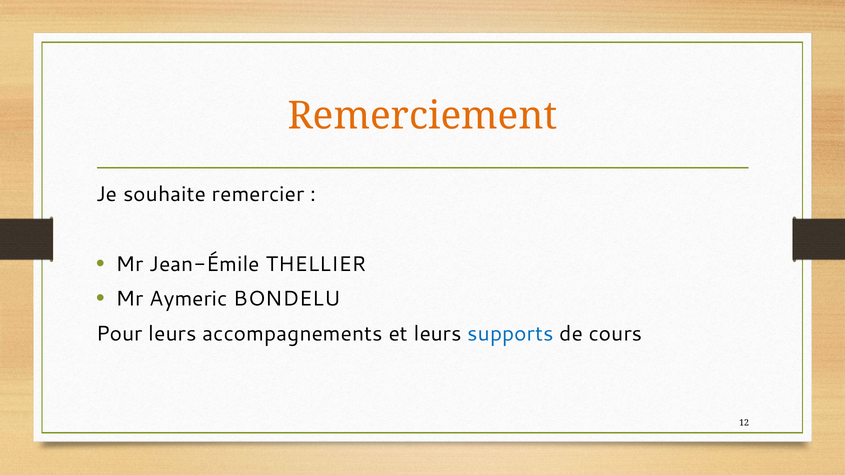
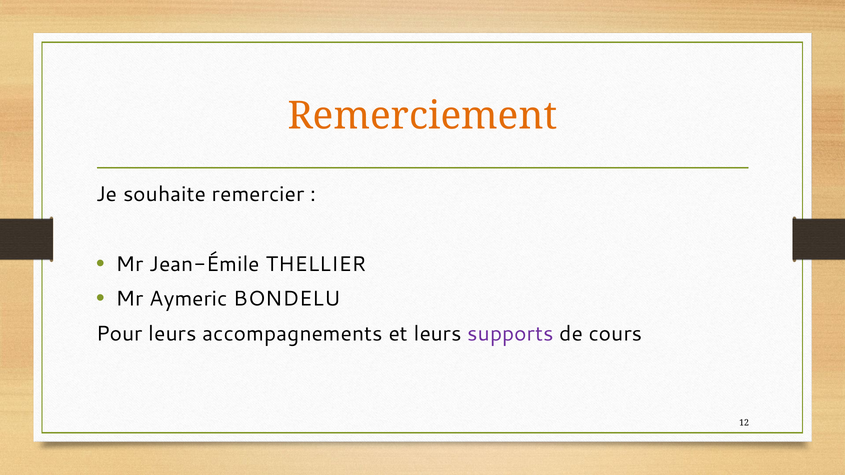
supports colour: blue -> purple
